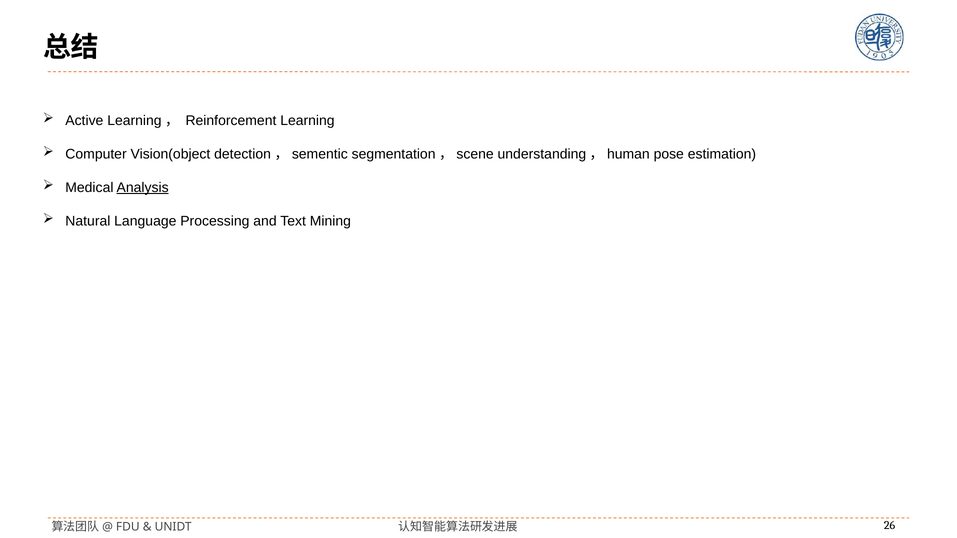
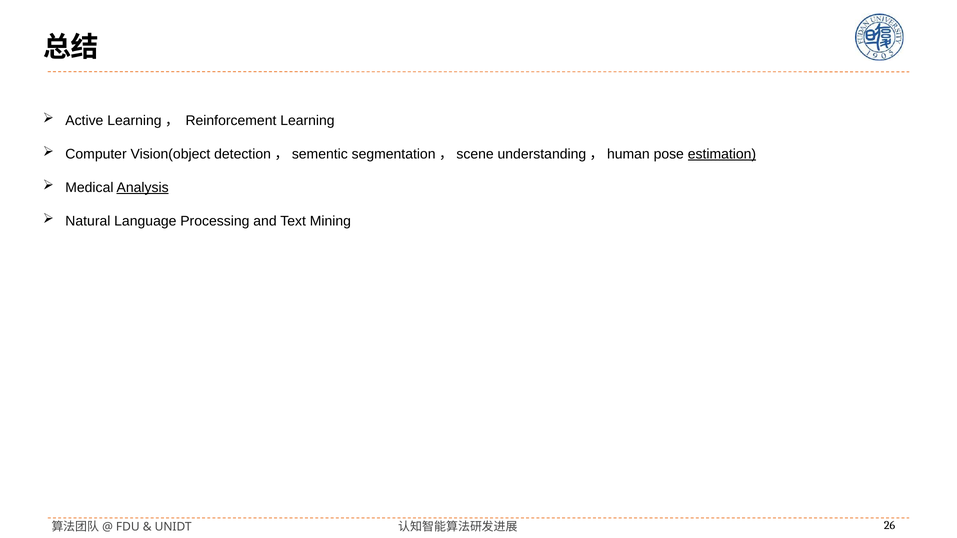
estimation underline: none -> present
